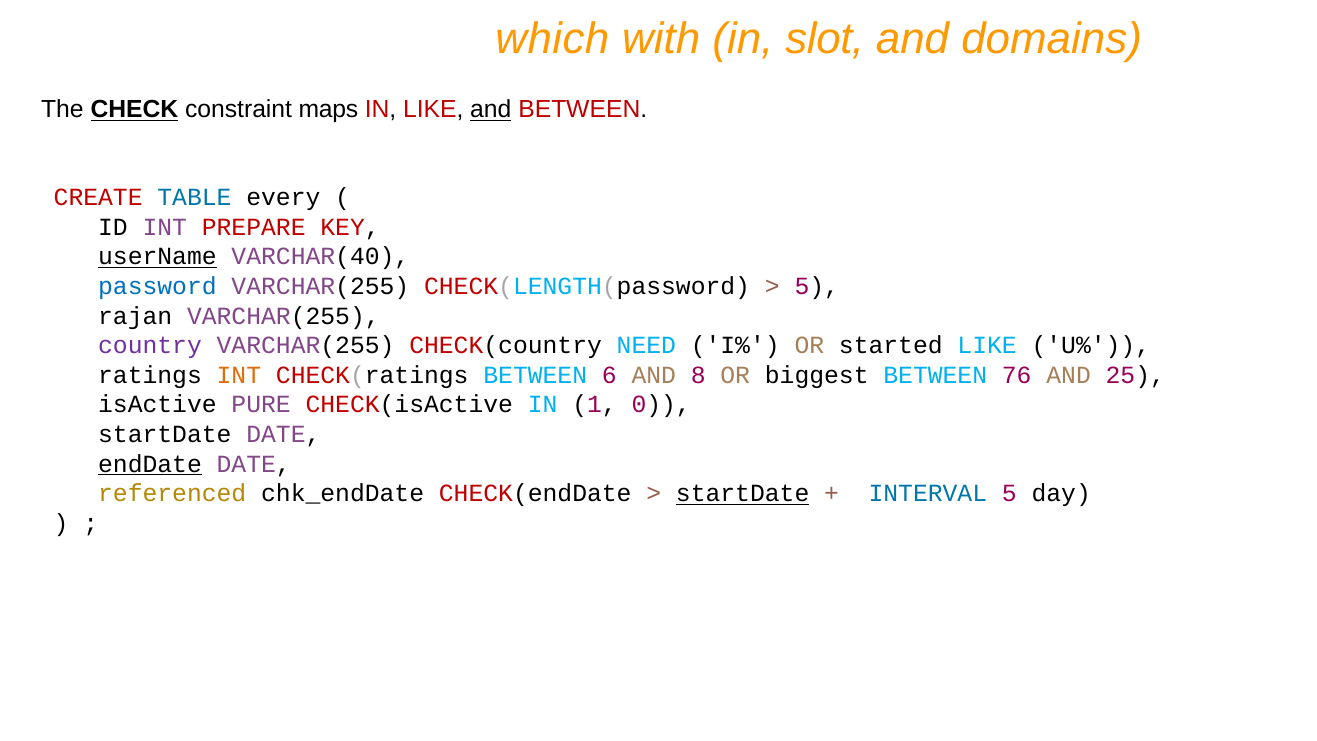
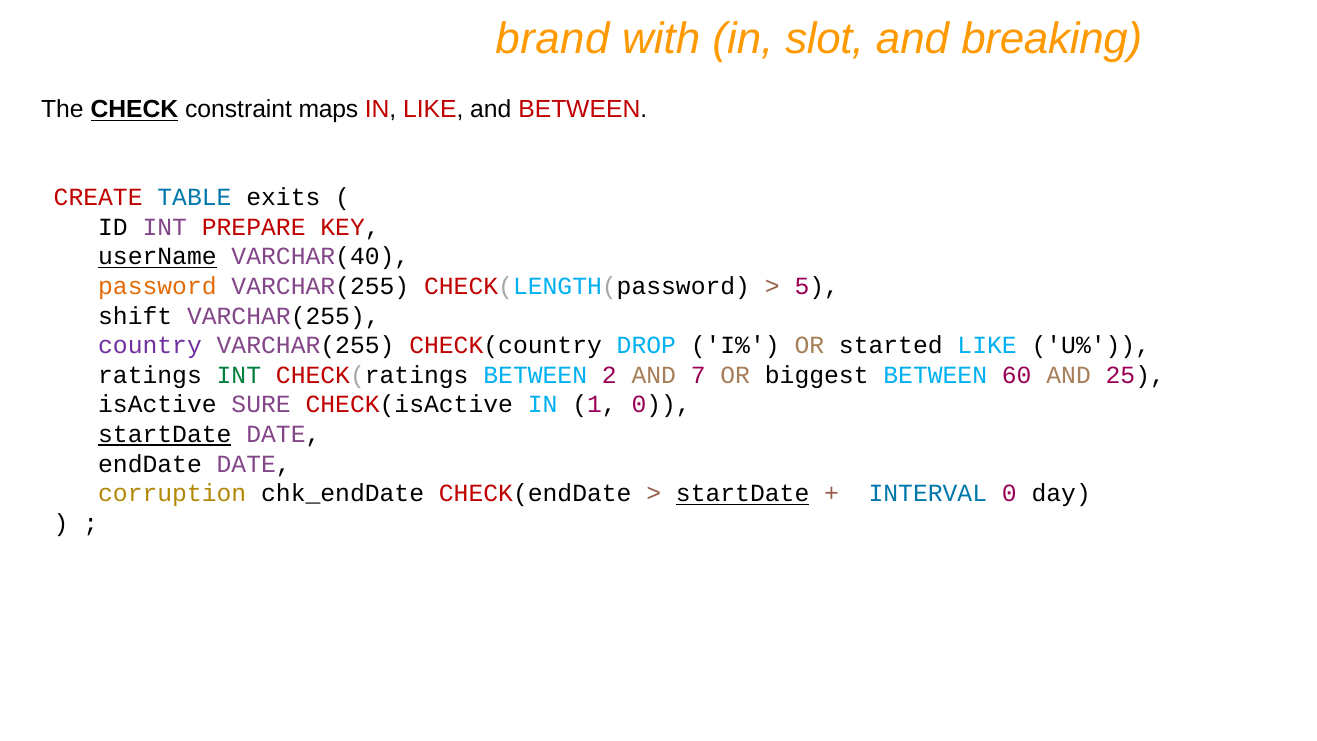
which: which -> brand
domains: domains -> breaking
and at (491, 110) underline: present -> none
every: every -> exits
password colour: blue -> orange
rajan: rajan -> shift
NEED: NEED -> DROP
INT at (239, 375) colour: orange -> green
6: 6 -> 2
8: 8 -> 7
76: 76 -> 60
PURE: PURE -> SURE
startDate at (165, 434) underline: none -> present
endDate underline: present -> none
referenced: referenced -> corruption
INTERVAL 5: 5 -> 0
